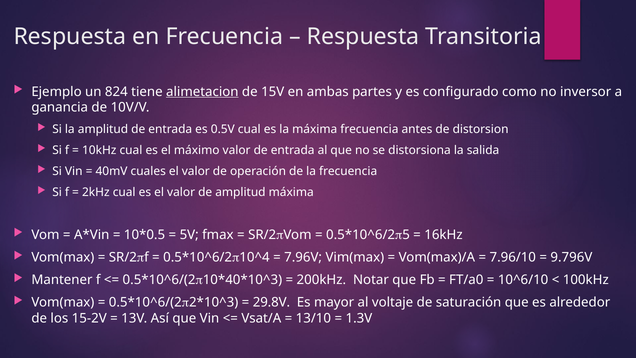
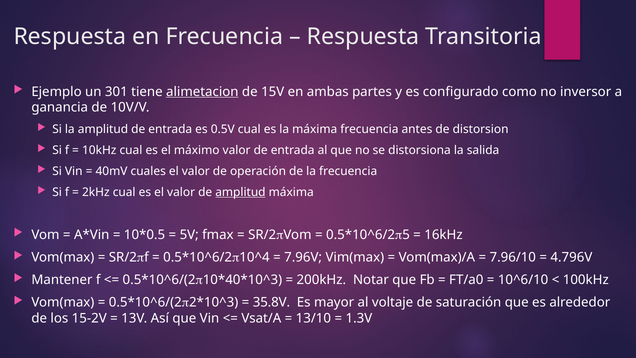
824: 824 -> 301
amplitud at (240, 192) underline: none -> present
9.796V: 9.796V -> 4.796V
29.8V: 29.8V -> 35.8V
